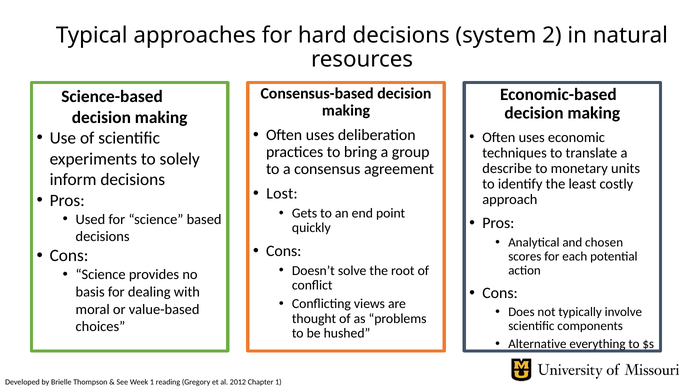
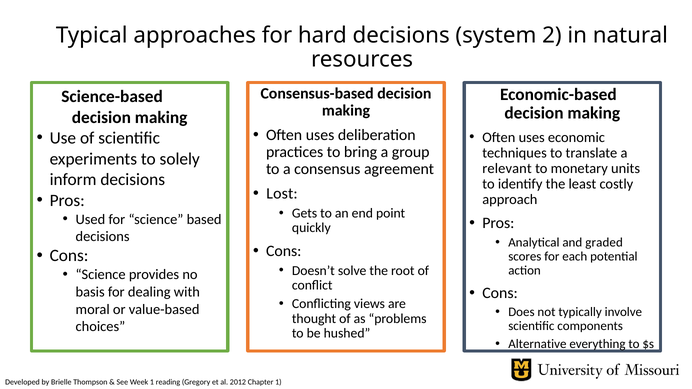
describe: describe -> relevant
chosen: chosen -> graded
